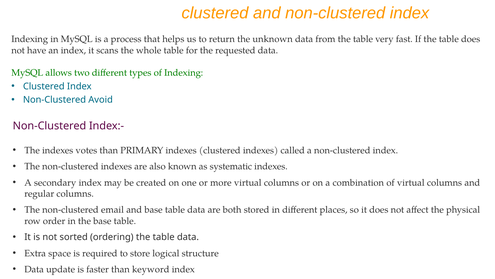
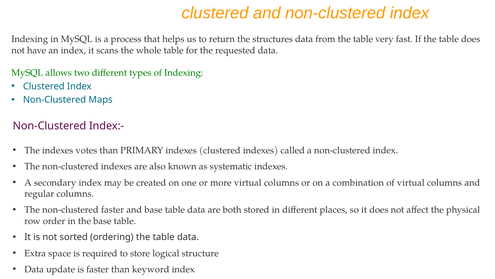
unknown: unknown -> structures
Avoid: Avoid -> Maps
non-clustered email: email -> faster
